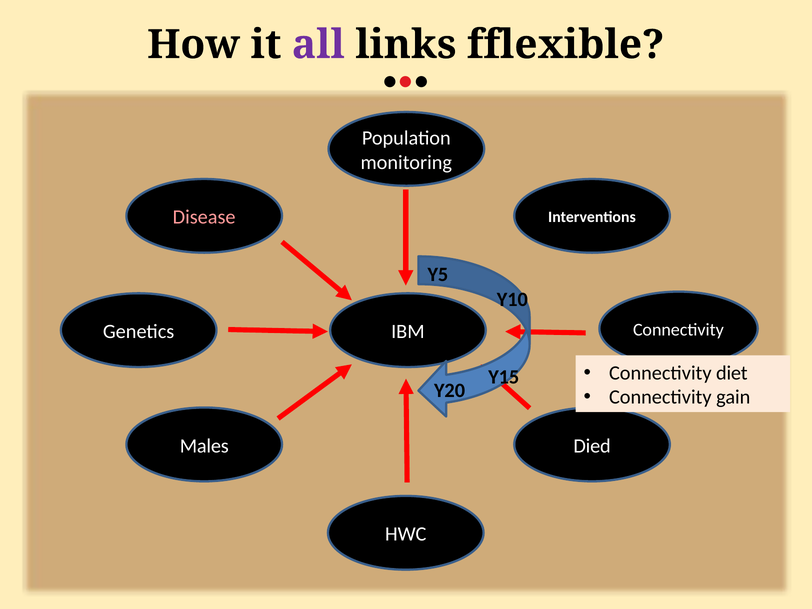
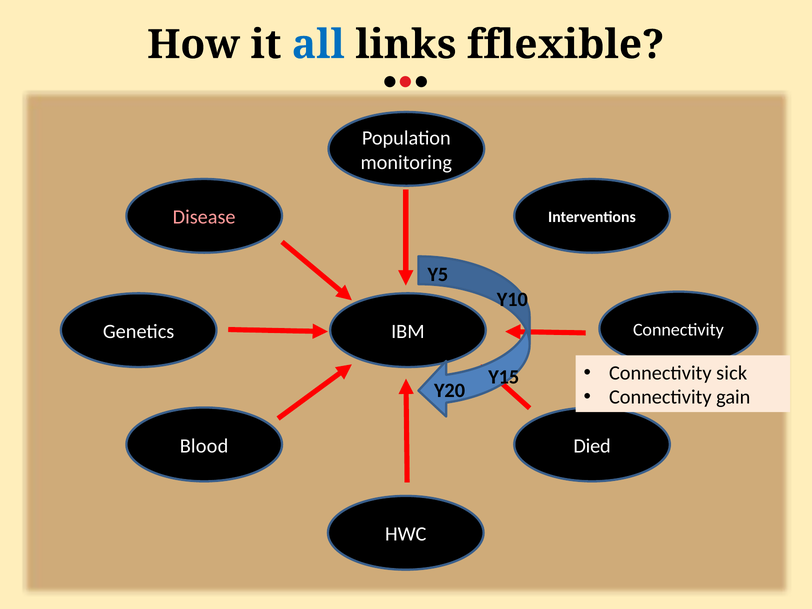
all colour: purple -> blue
diet: diet -> sick
Males: Males -> Blood
